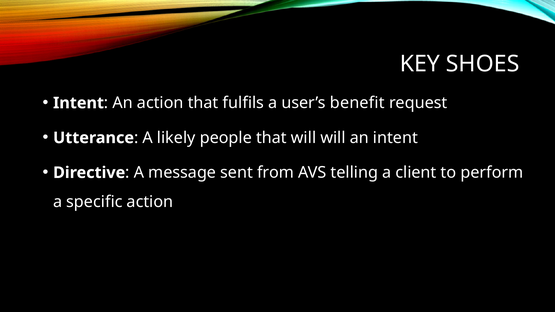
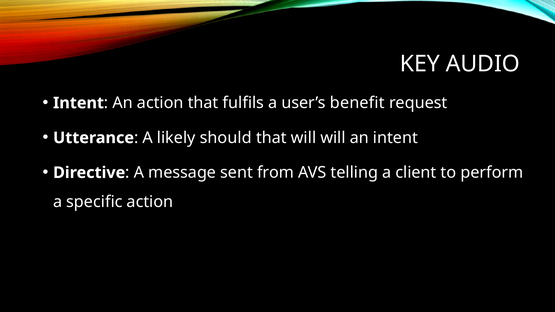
SHOES: SHOES -> AUDIO
people: people -> should
